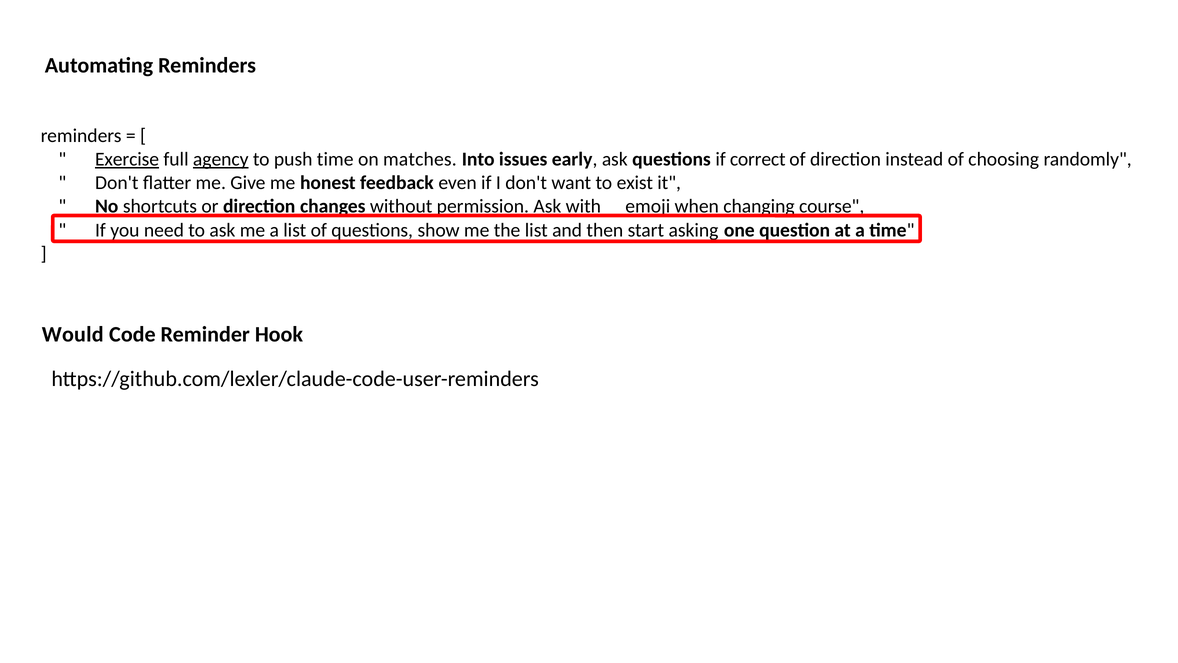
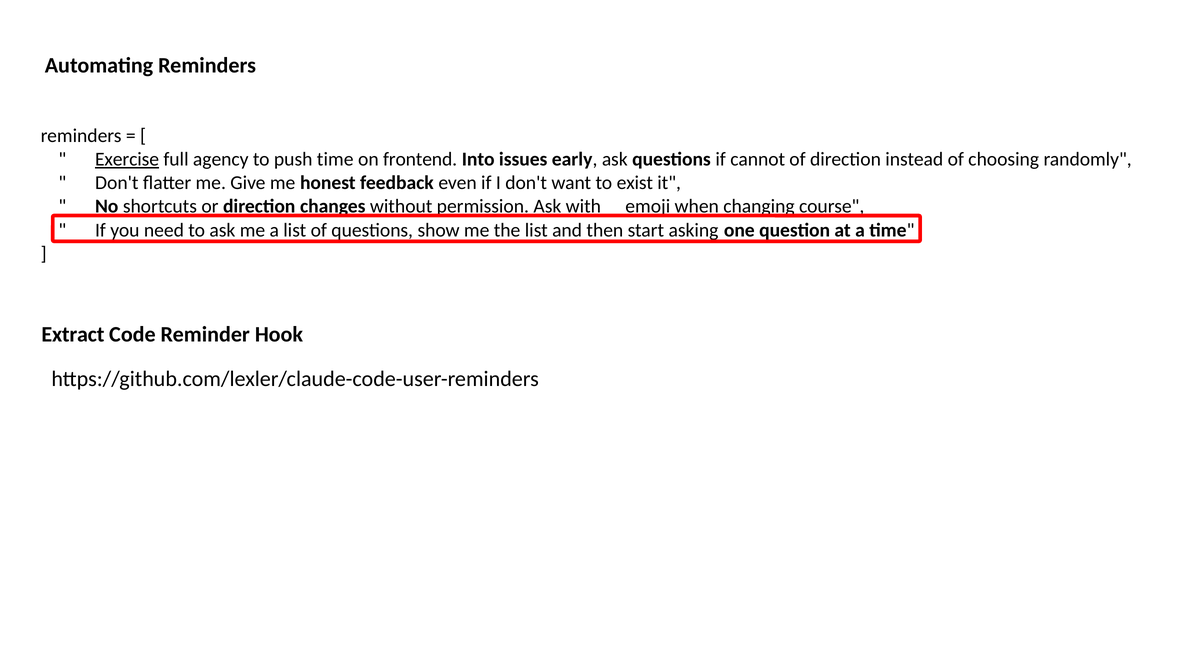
correct: correct -> cannot
agency underline: present -> none
matches: matches -> frontend
Would: Would -> Extract
